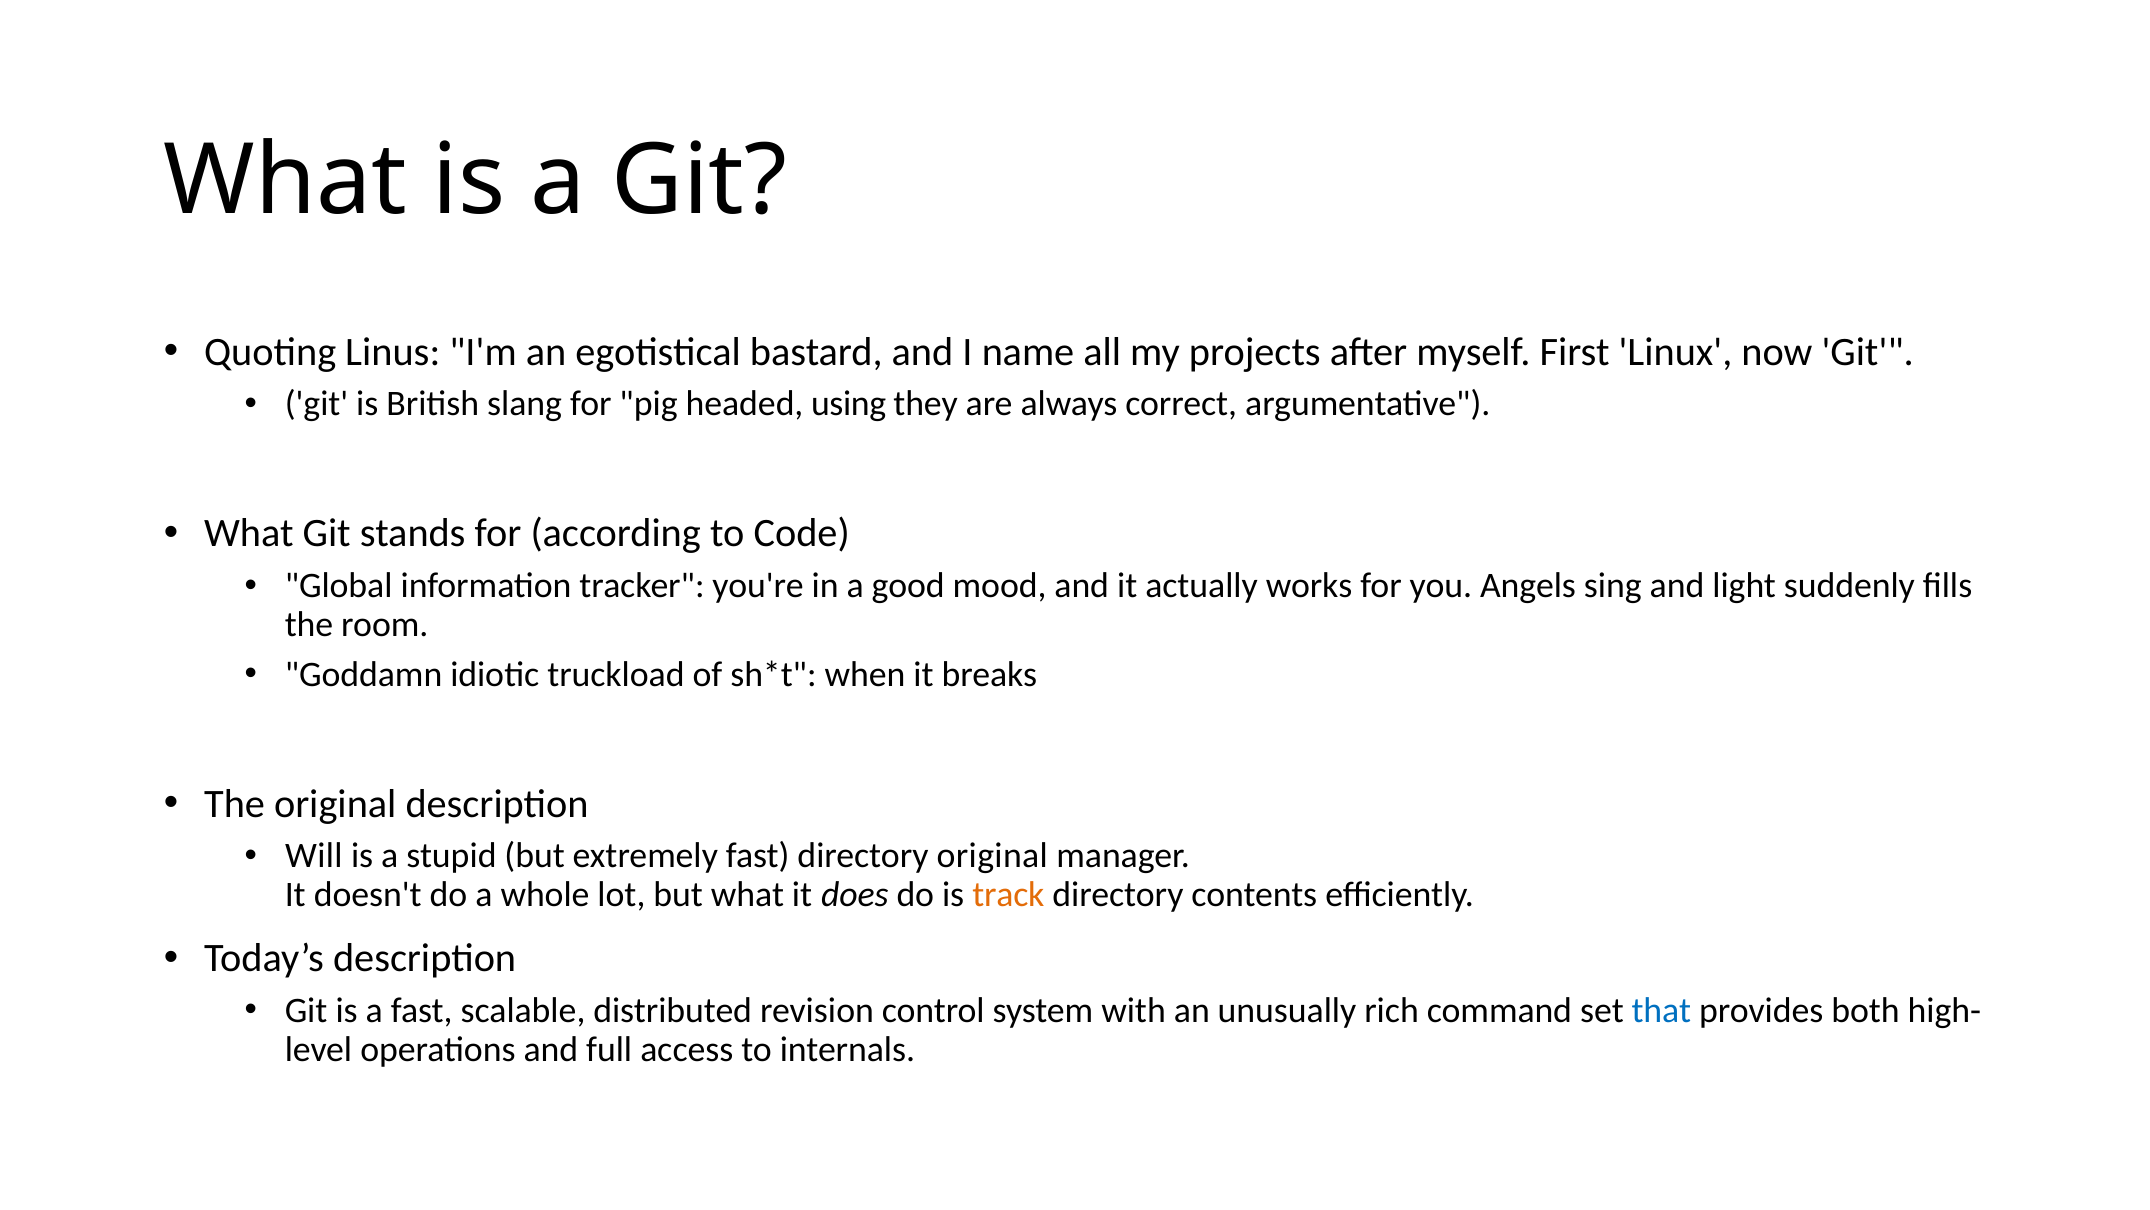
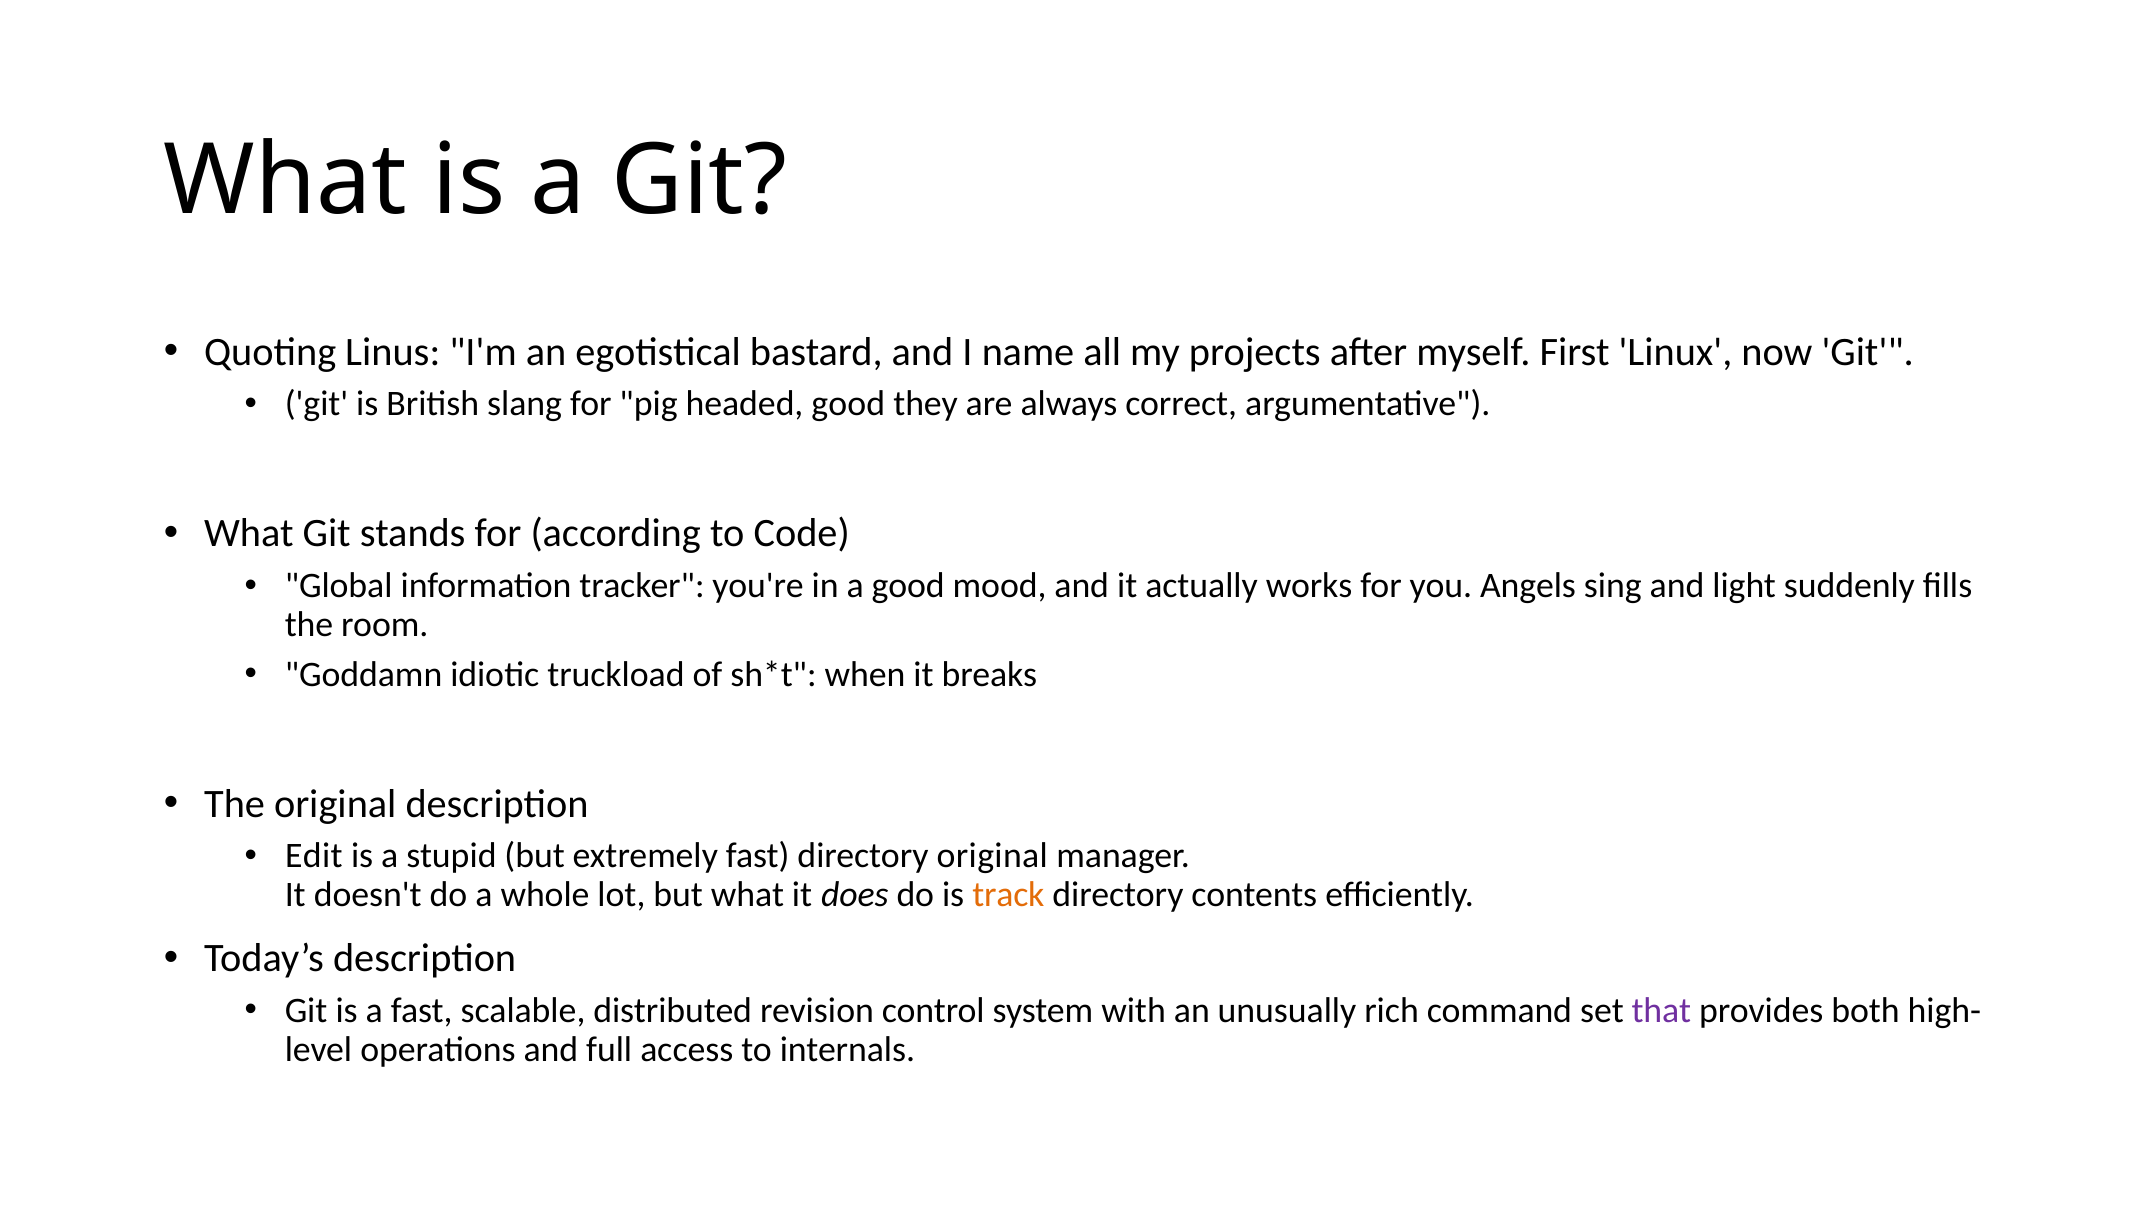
headed using: using -> good
Will: Will -> Edit
that colour: blue -> purple
